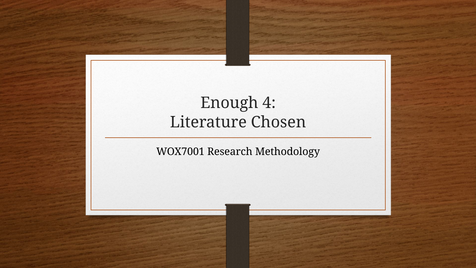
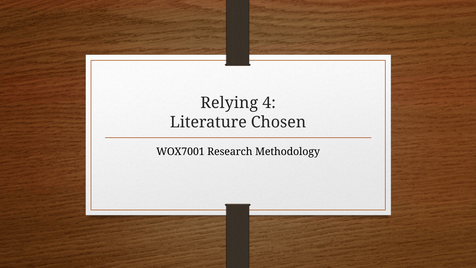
Enough: Enough -> Relying
